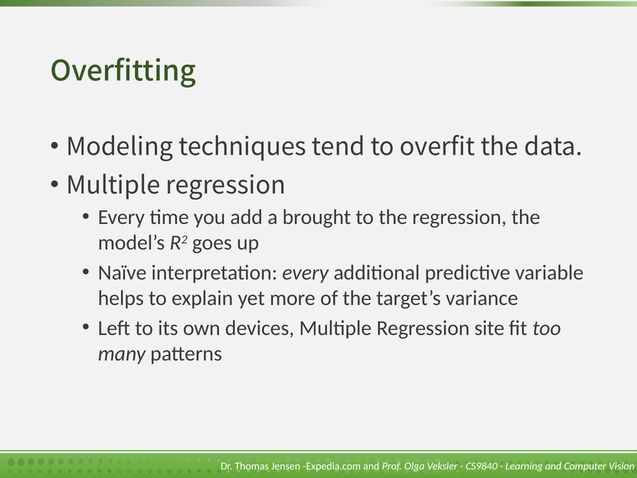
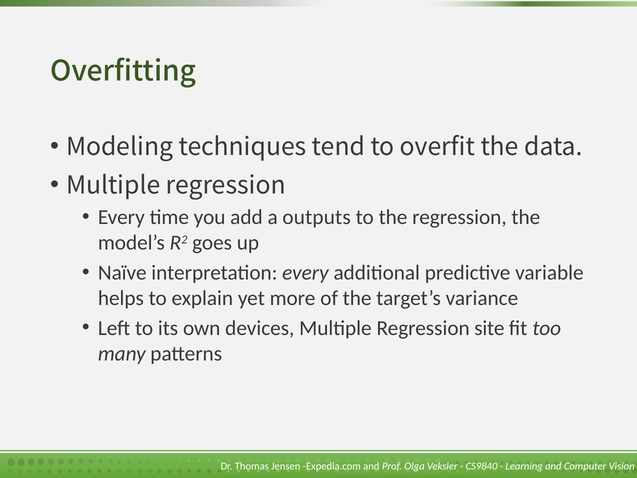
brought: brought -> outputs
